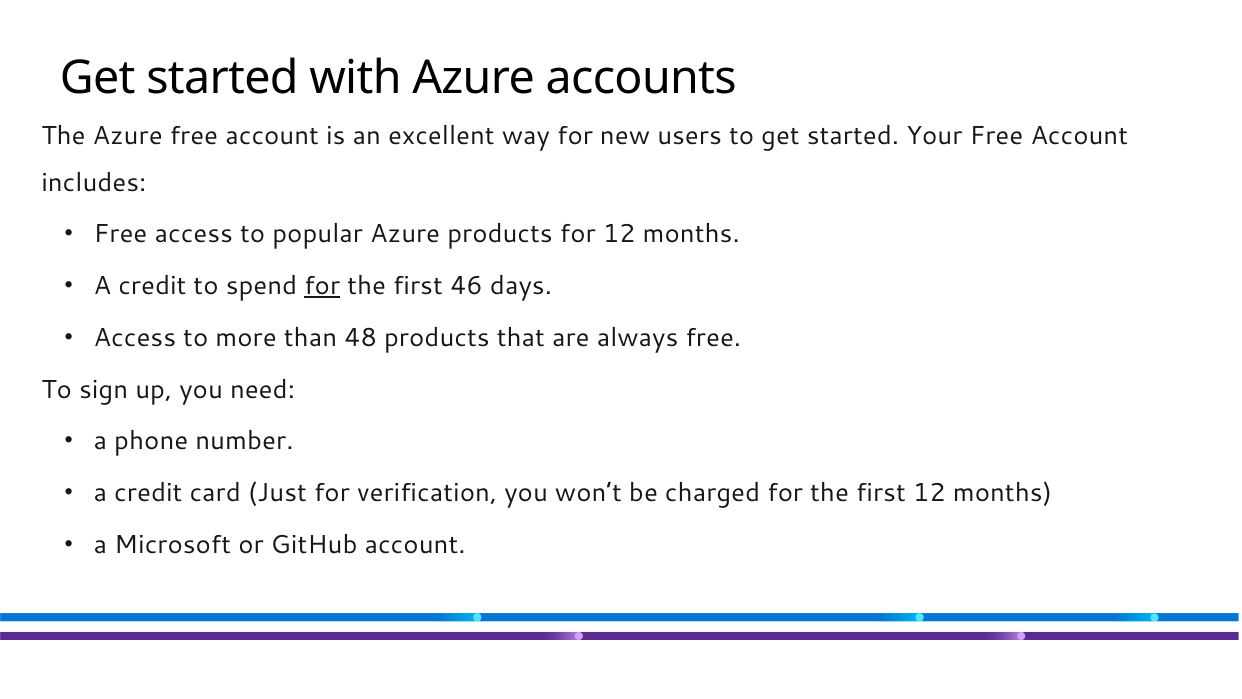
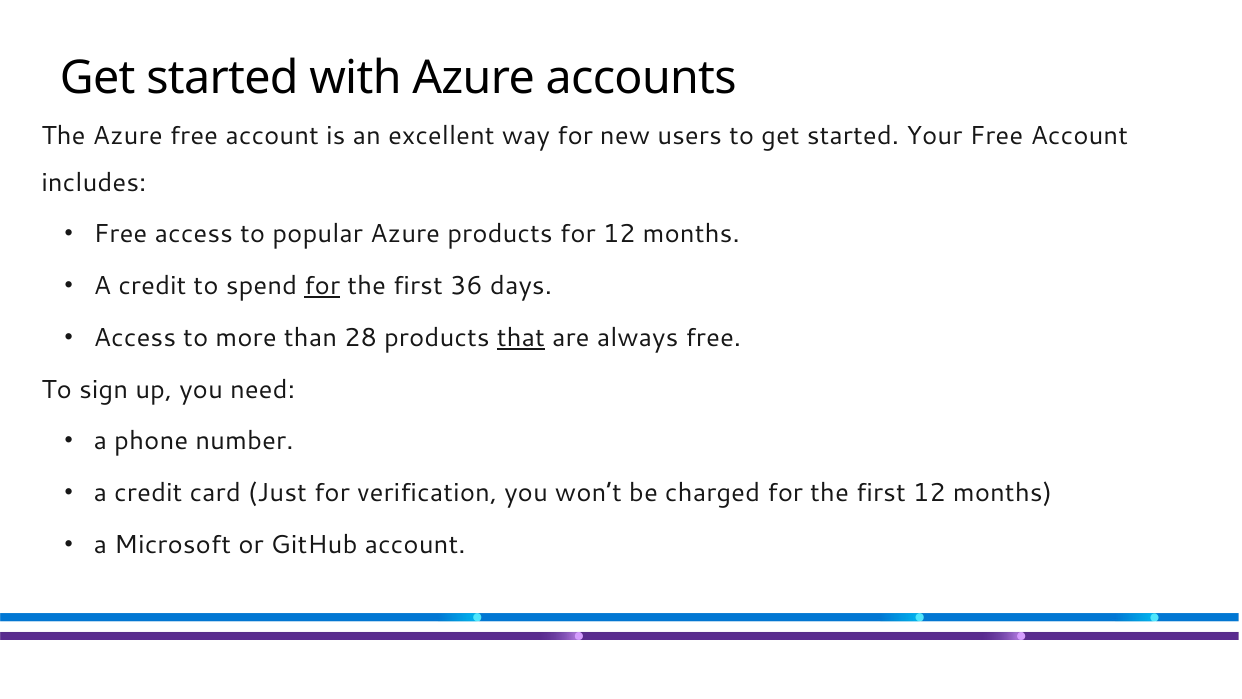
46: 46 -> 36
48: 48 -> 28
that underline: none -> present
